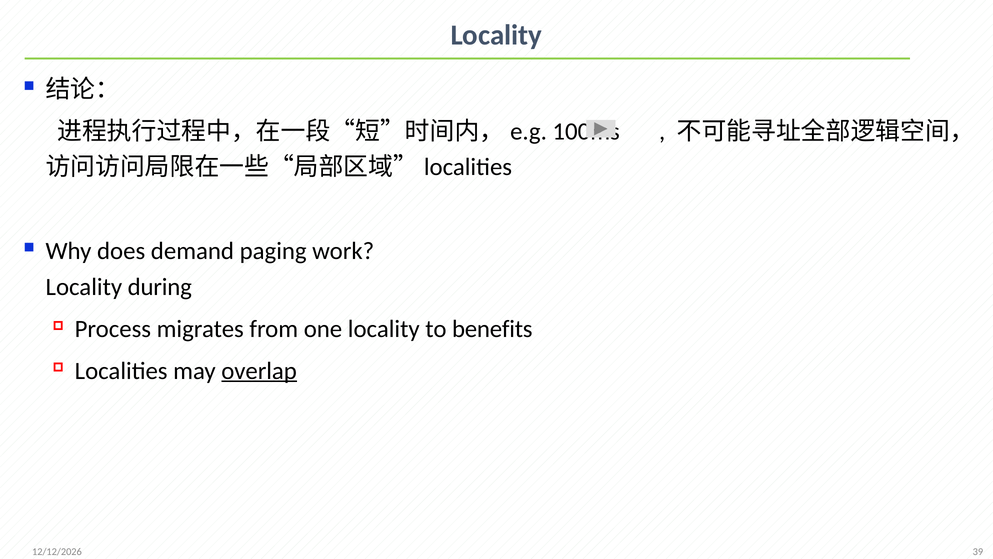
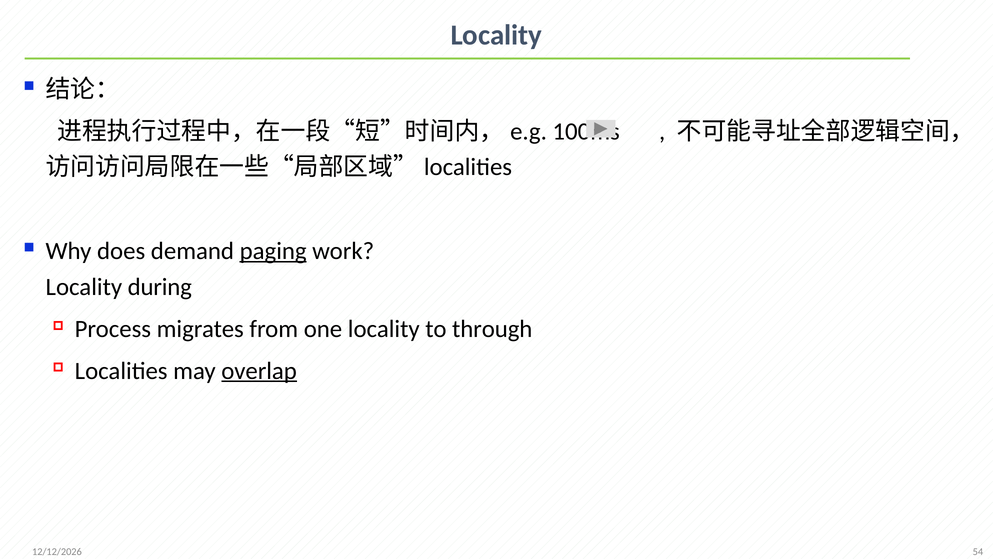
paging underline: none -> present
benefits: benefits -> through
39: 39 -> 54
